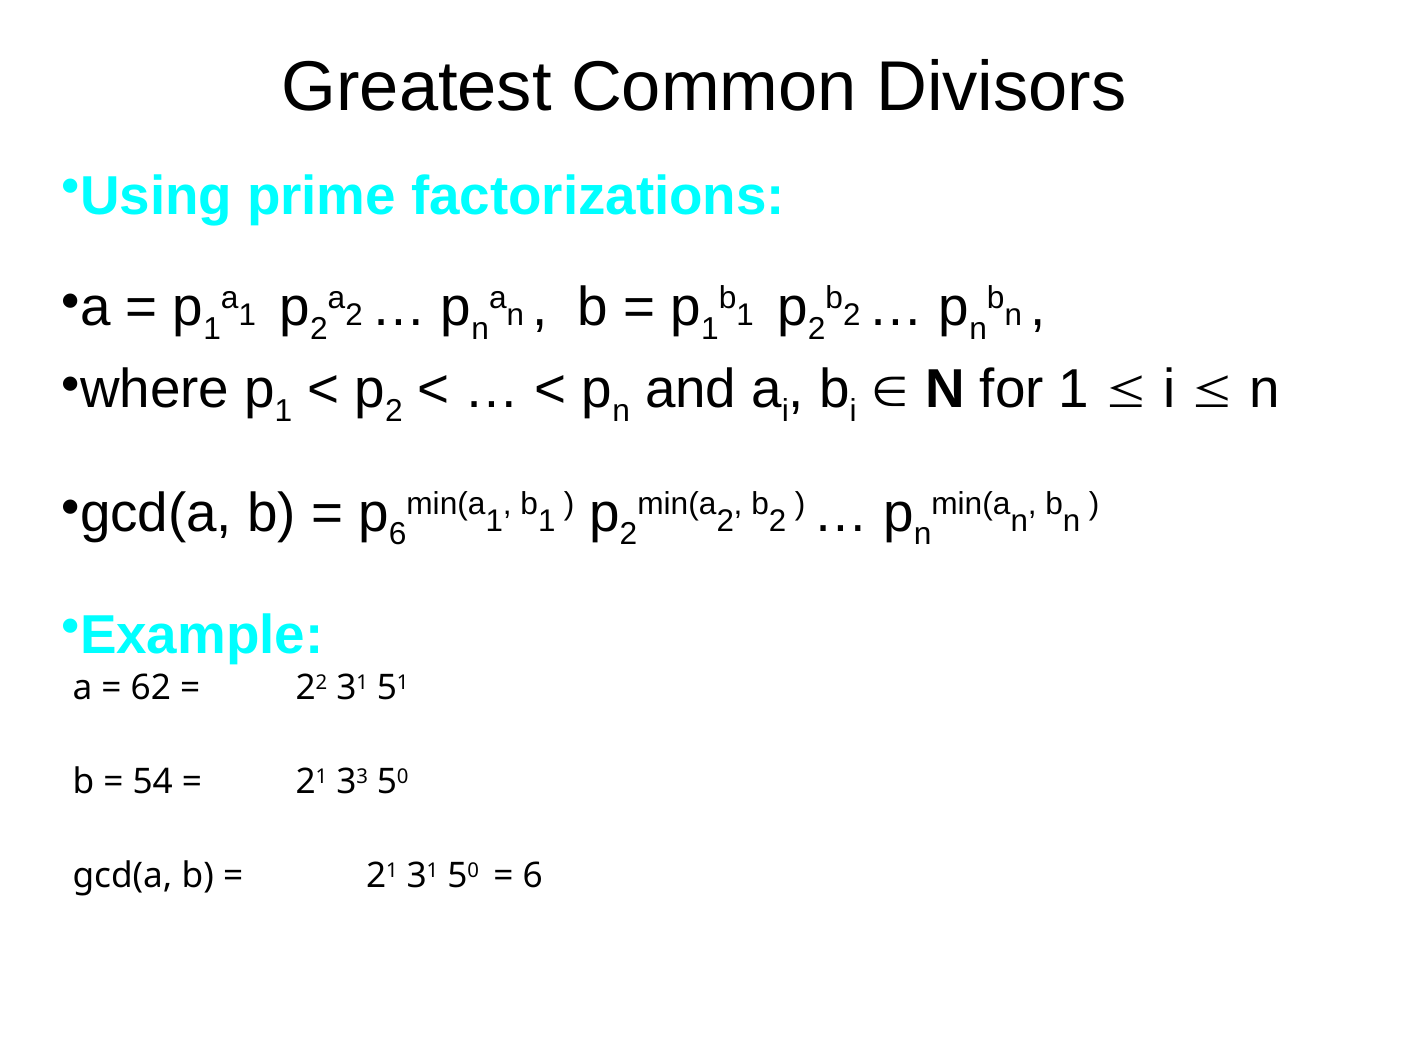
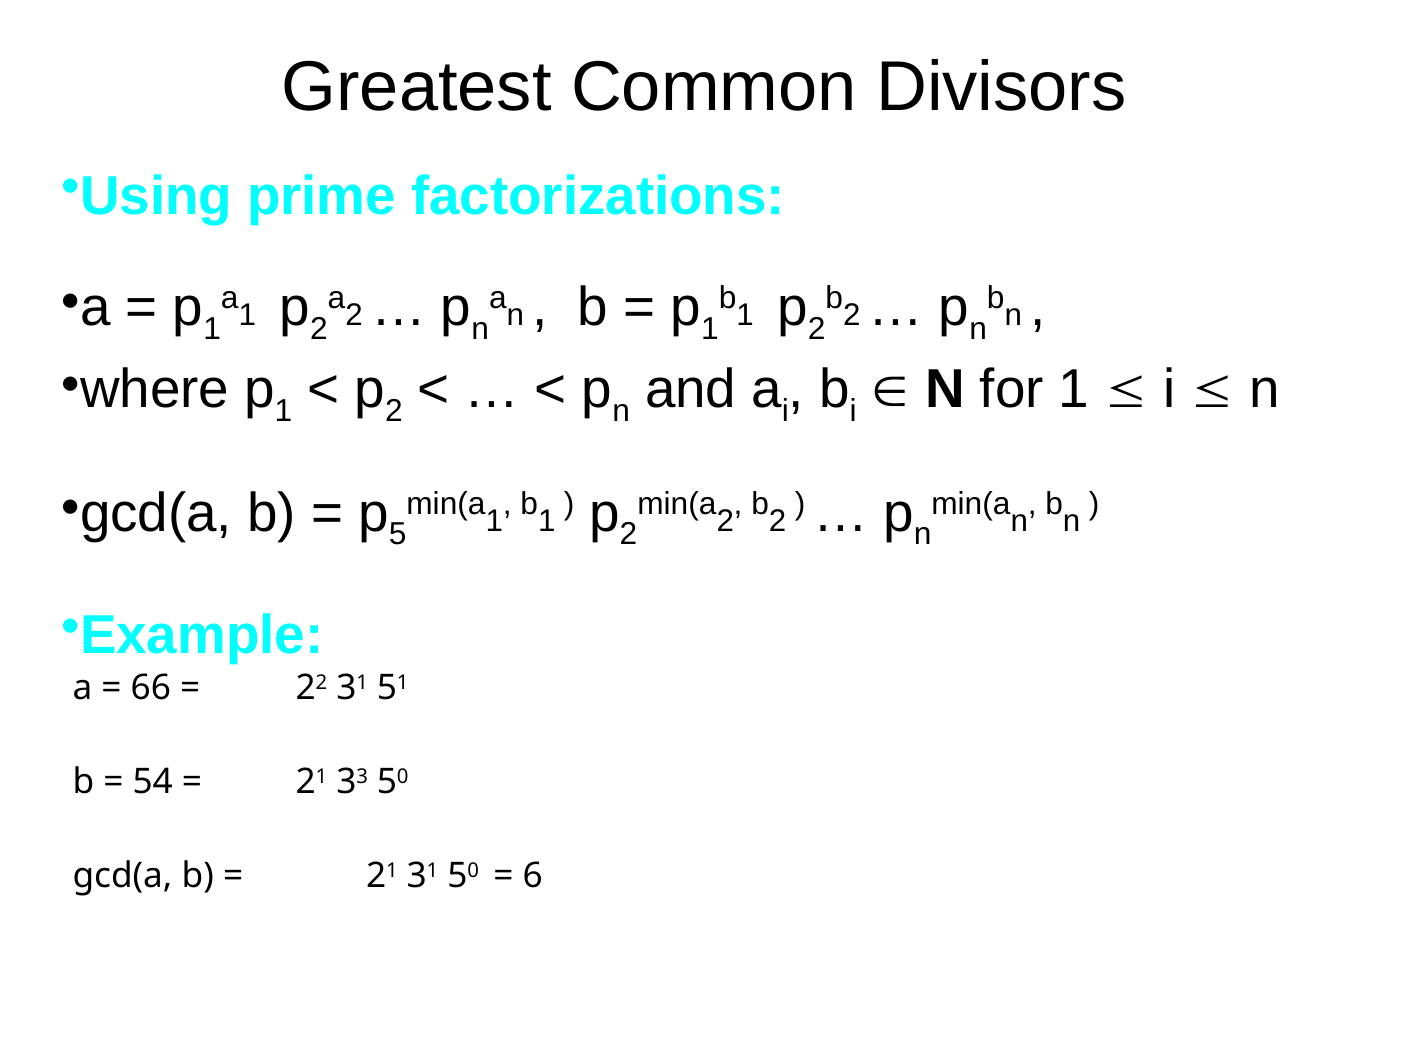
6 at (398, 534): 6 -> 5
62: 62 -> 66
